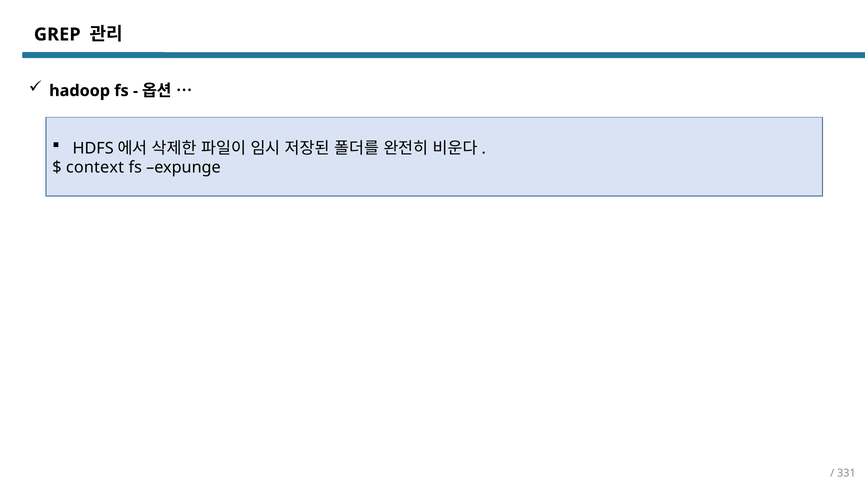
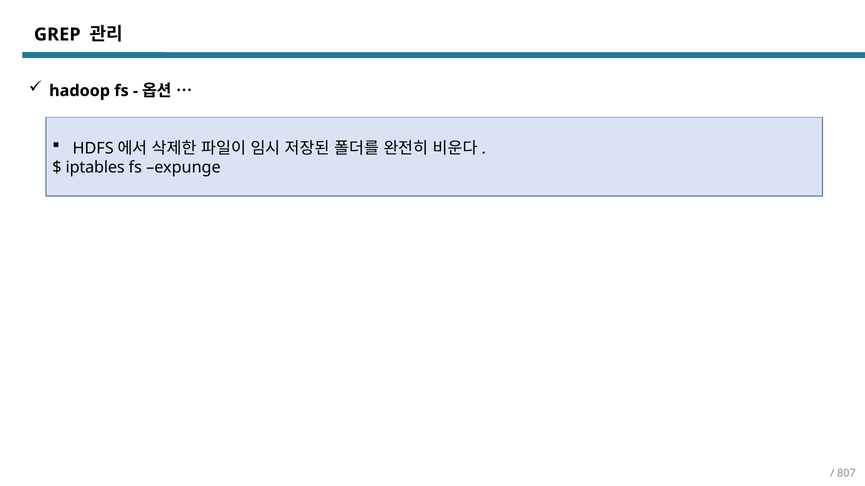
context: context -> iptables
331: 331 -> 807
